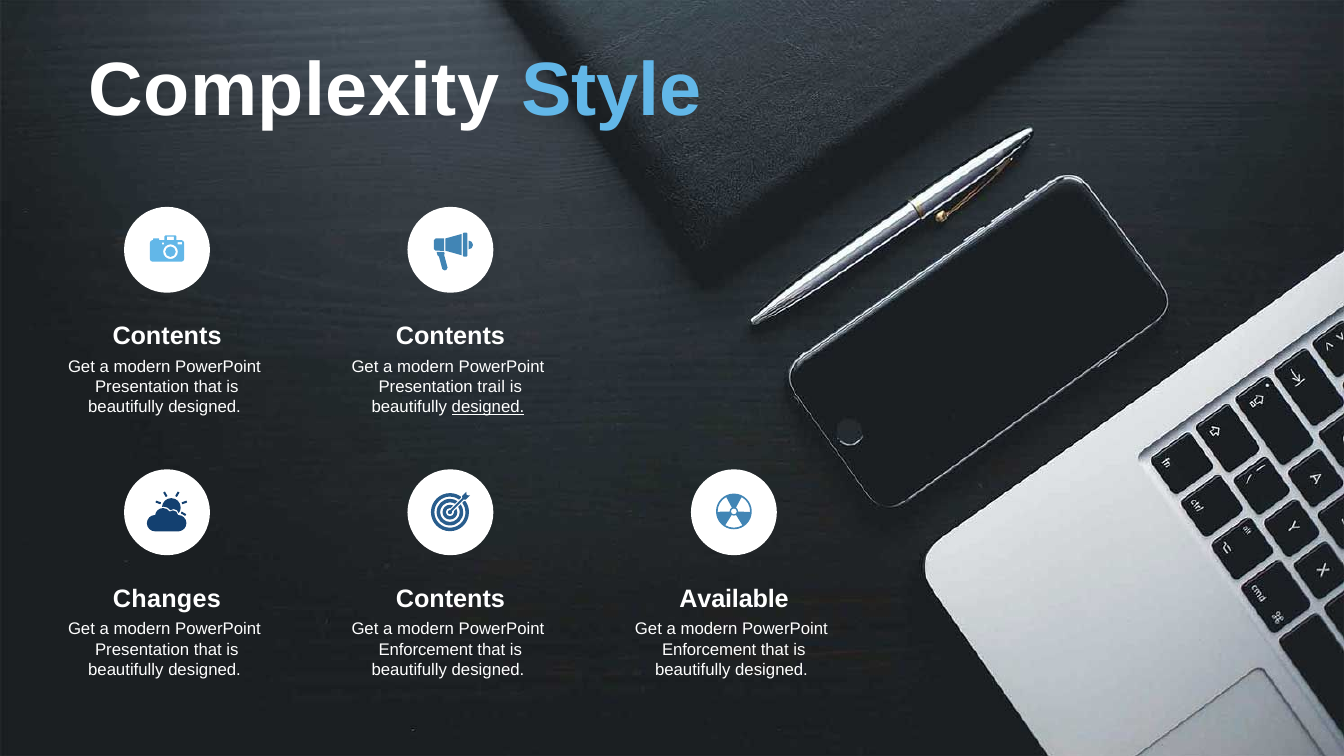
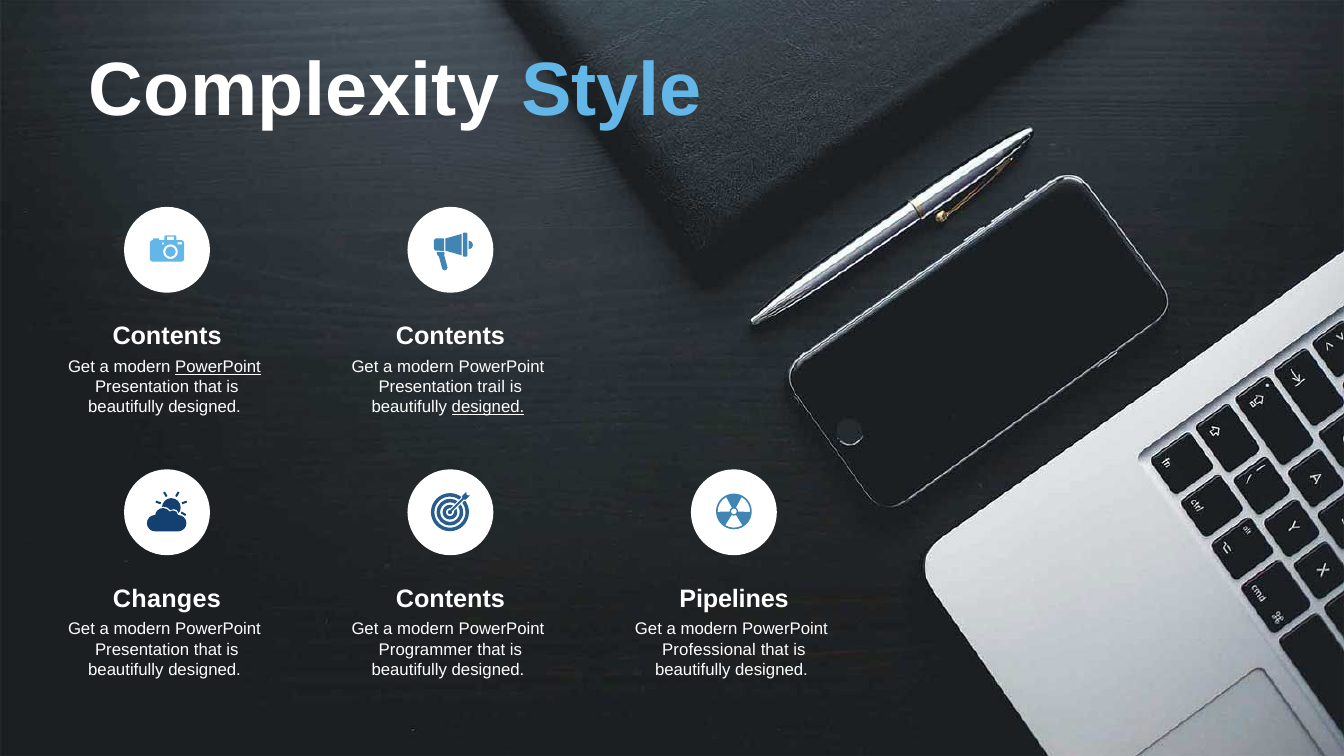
PowerPoint at (218, 367) underline: none -> present
Available: Available -> Pipelines
Enforcement at (426, 649): Enforcement -> Programmer
Enforcement at (709, 649): Enforcement -> Professional
